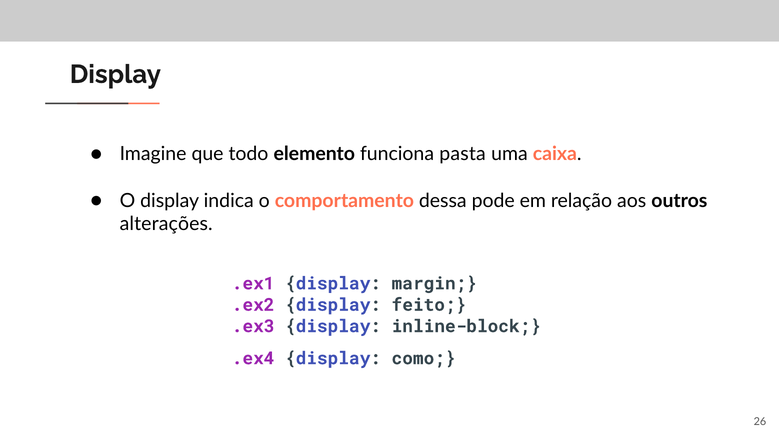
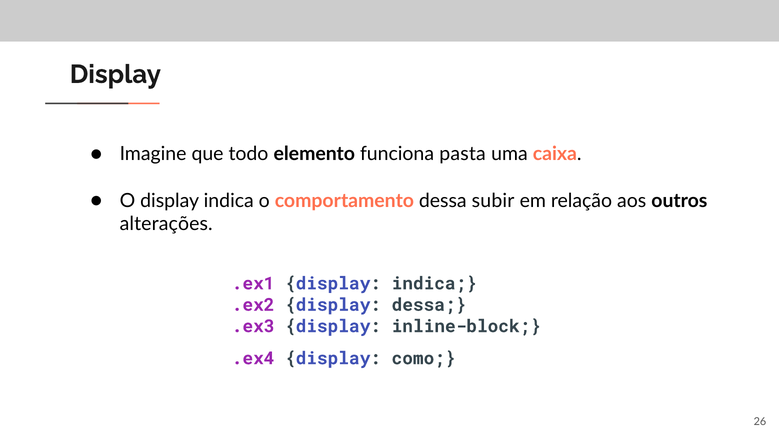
pode: pode -> subir
.ex1 display margin: margin -> indica
display feito: feito -> dessa
